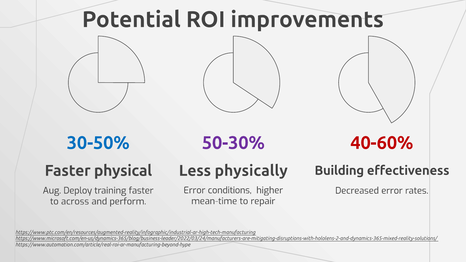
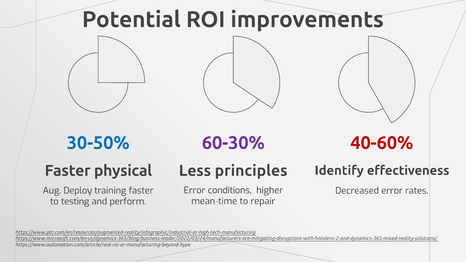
50-30%: 50-30% -> 60-30%
physically: physically -> principles
Building: Building -> Identify
across: across -> testing
